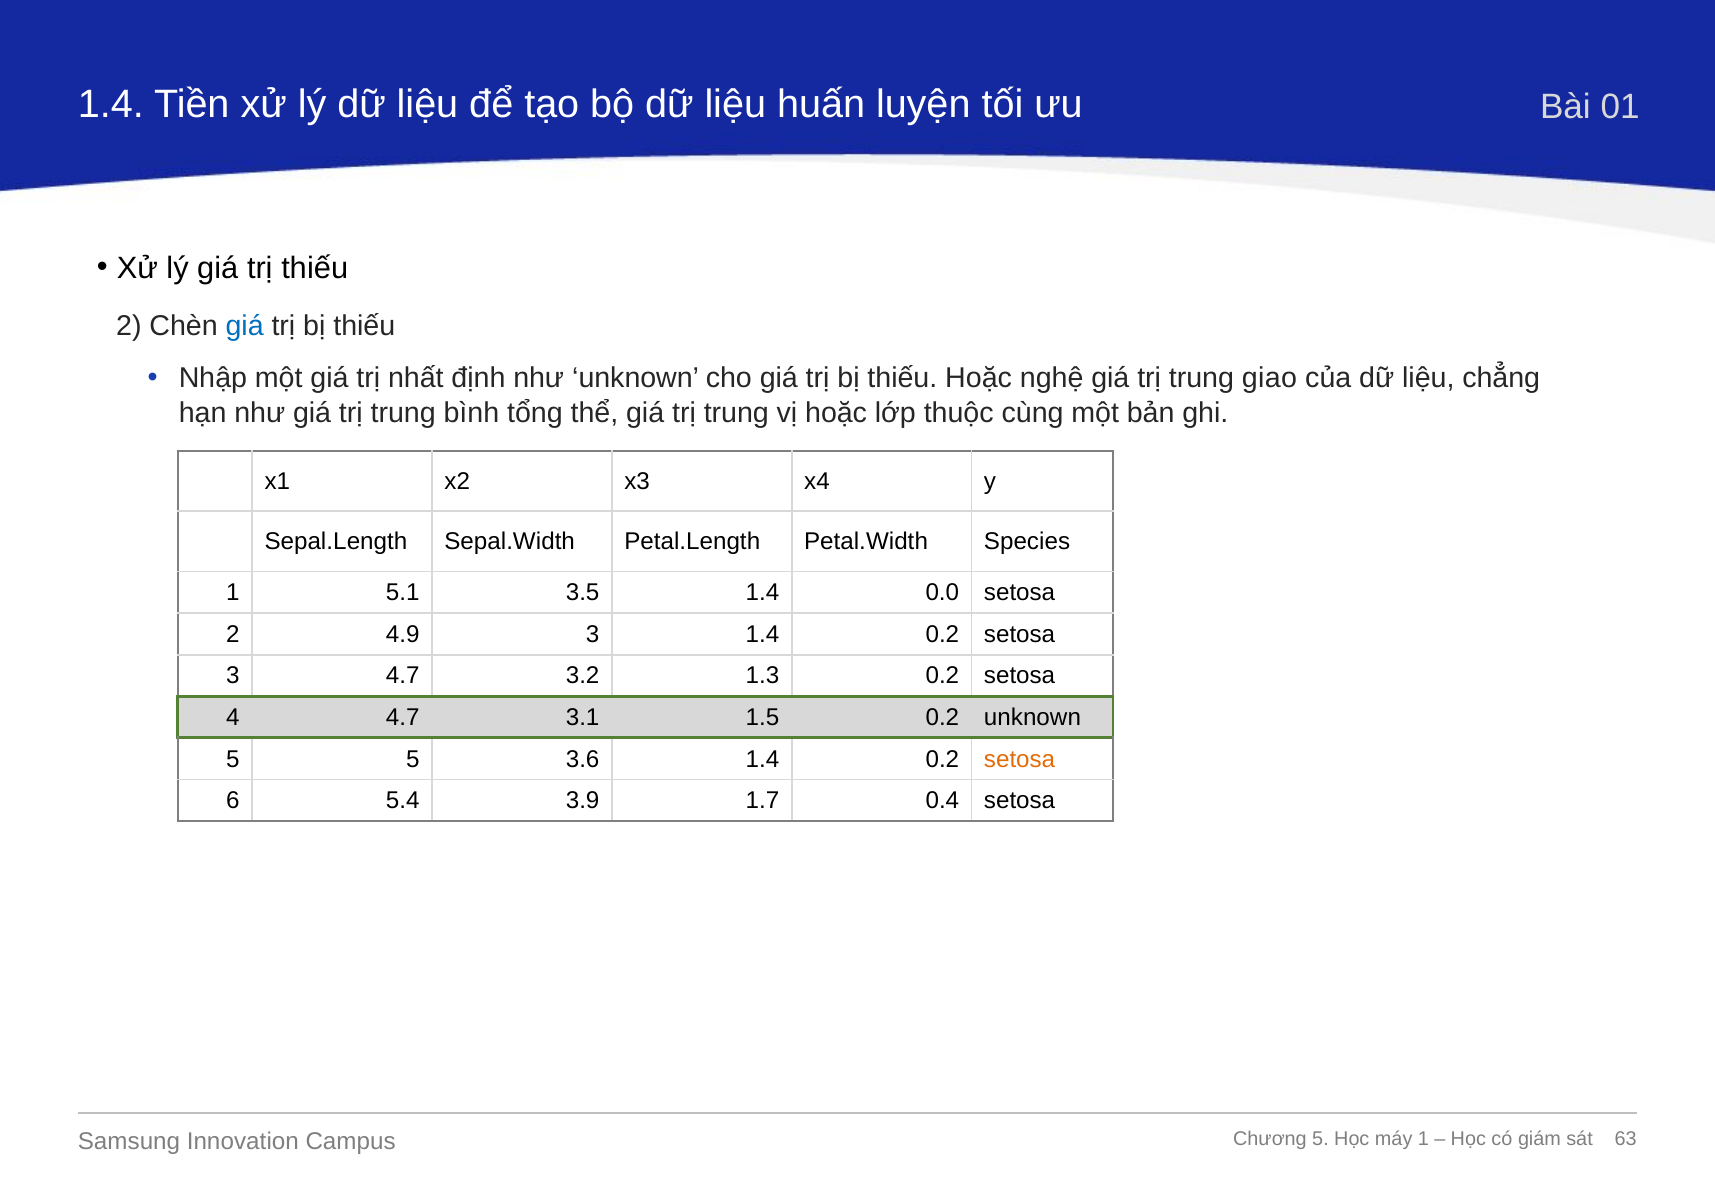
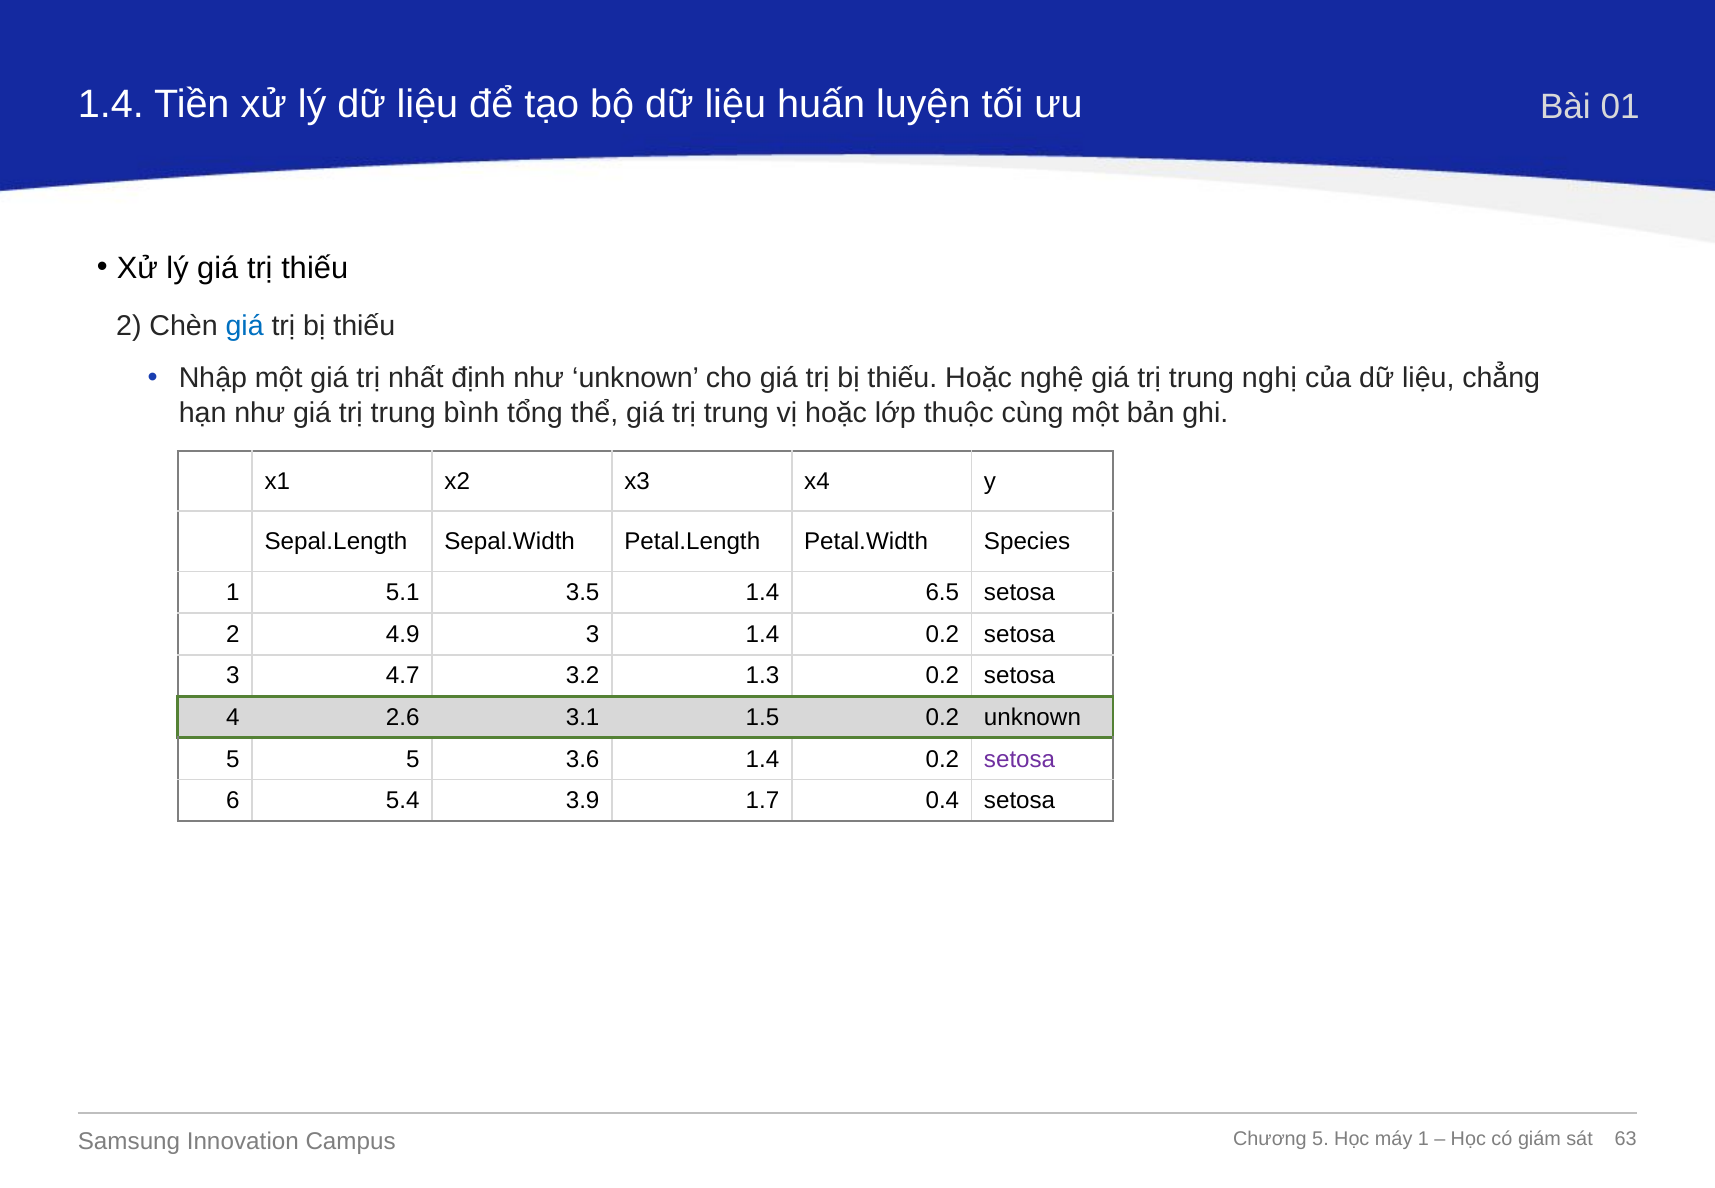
giao: giao -> nghị
0.0: 0.0 -> 6.5
4 4.7: 4.7 -> 2.6
setosa at (1020, 759) colour: orange -> purple
